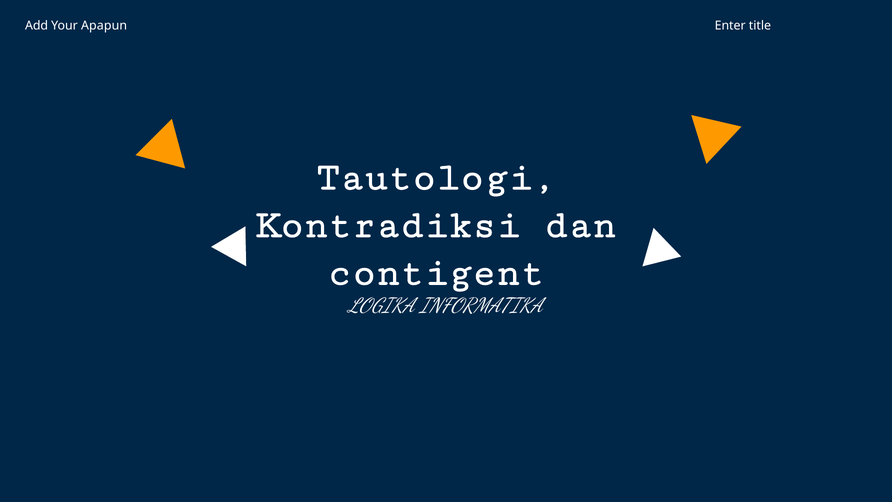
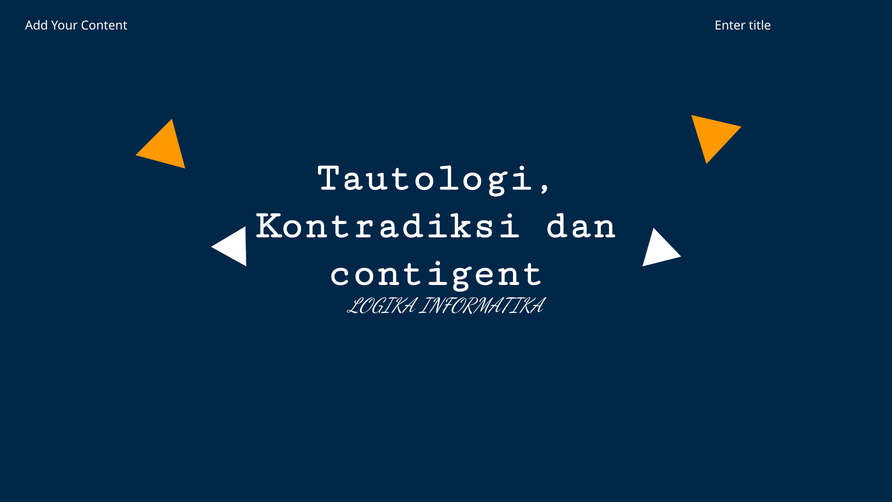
Apapun: Apapun -> Content
